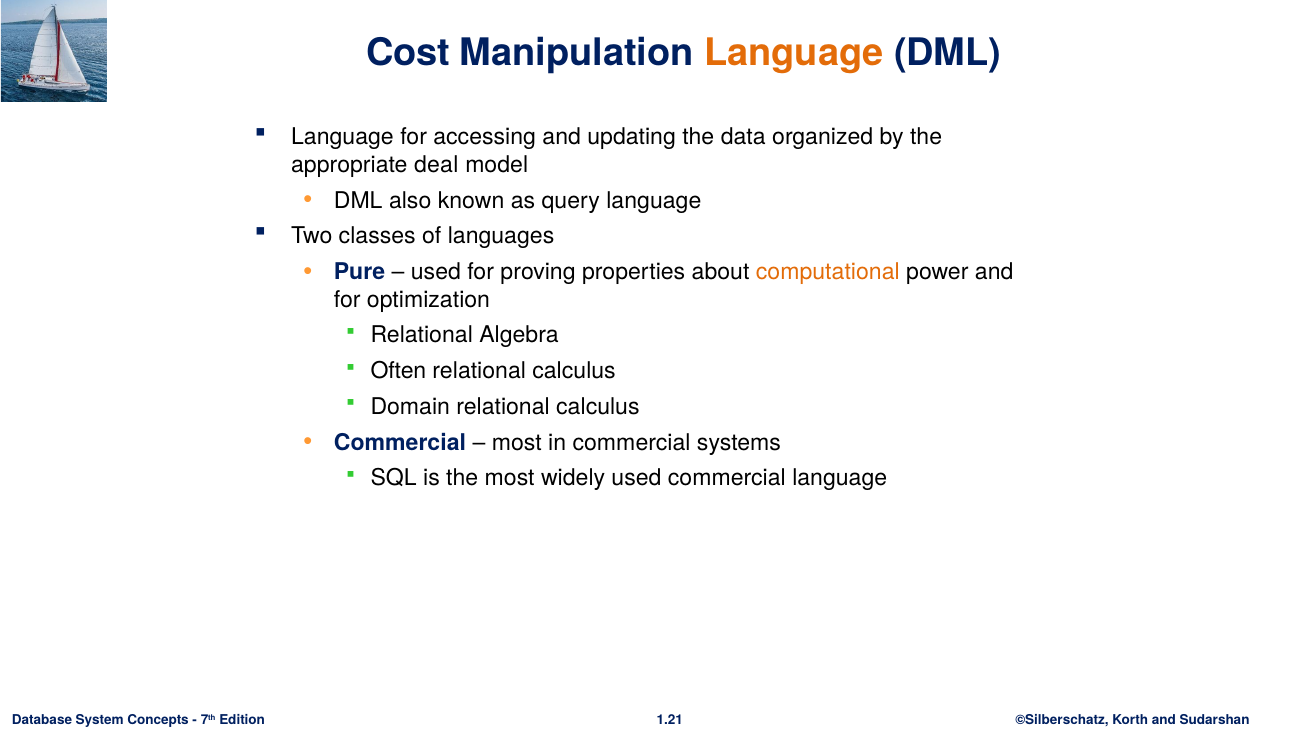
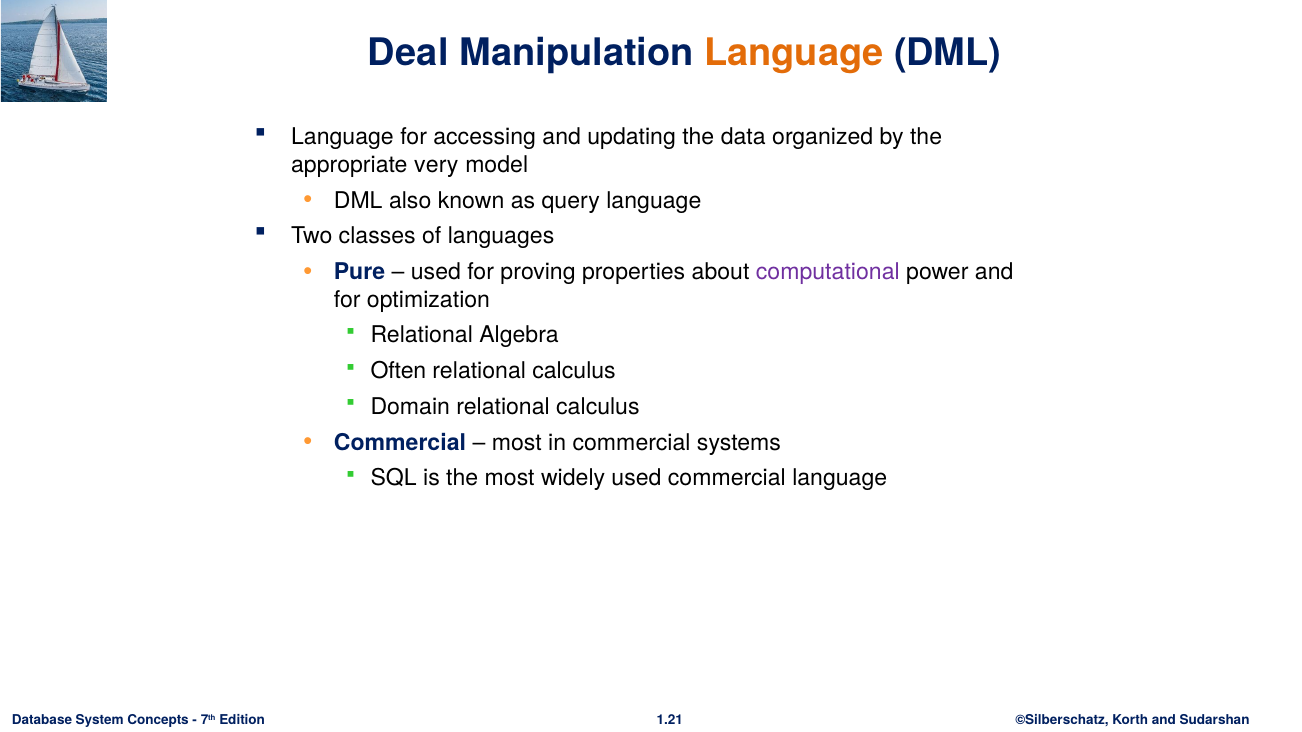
Cost: Cost -> Deal
deal: deal -> very
computational colour: orange -> purple
